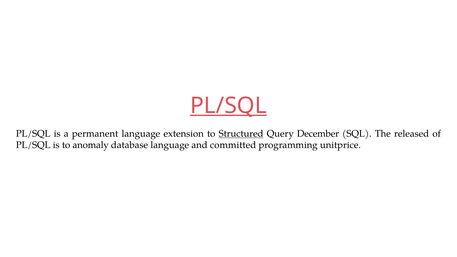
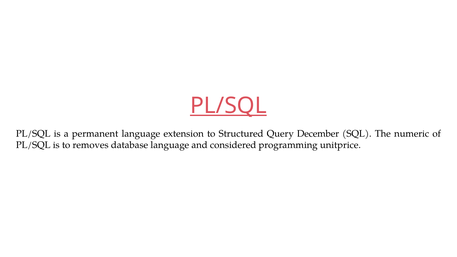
Structured underline: present -> none
released: released -> numeric
anomaly: anomaly -> removes
committed: committed -> considered
